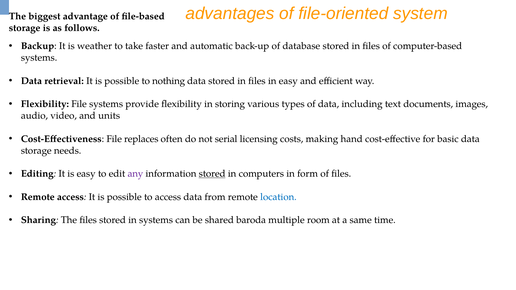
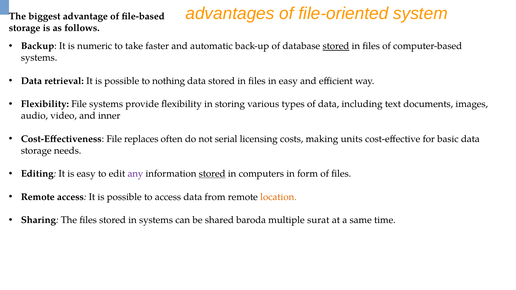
weather: weather -> numeric
stored at (336, 46) underline: none -> present
units: units -> inner
hand: hand -> units
location colour: blue -> orange
room: room -> surat
